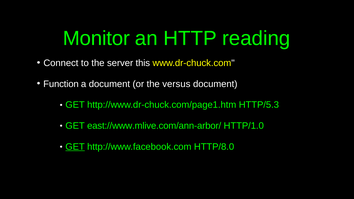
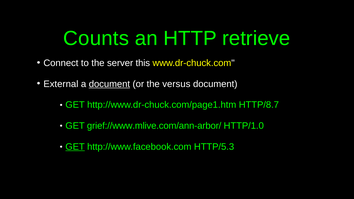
Monitor: Monitor -> Counts
reading: reading -> retrieve
Function: Function -> External
document at (109, 84) underline: none -> present
HTTP/5.3: HTTP/5.3 -> HTTP/8.7
east://www.mlive.com/ann-arbor/: east://www.mlive.com/ann-arbor/ -> grief://www.mlive.com/ann-arbor/
HTTP/8.0: HTTP/8.0 -> HTTP/5.3
